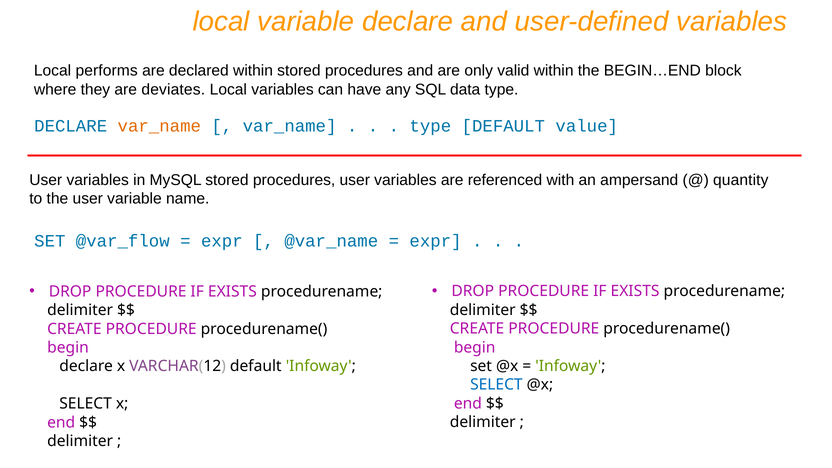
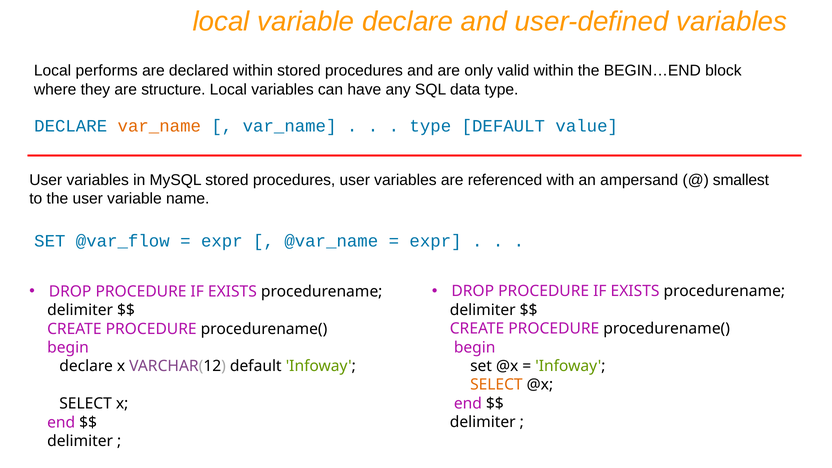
deviates: deviates -> structure
quantity: quantity -> smallest
SELECT at (496, 385) colour: blue -> orange
